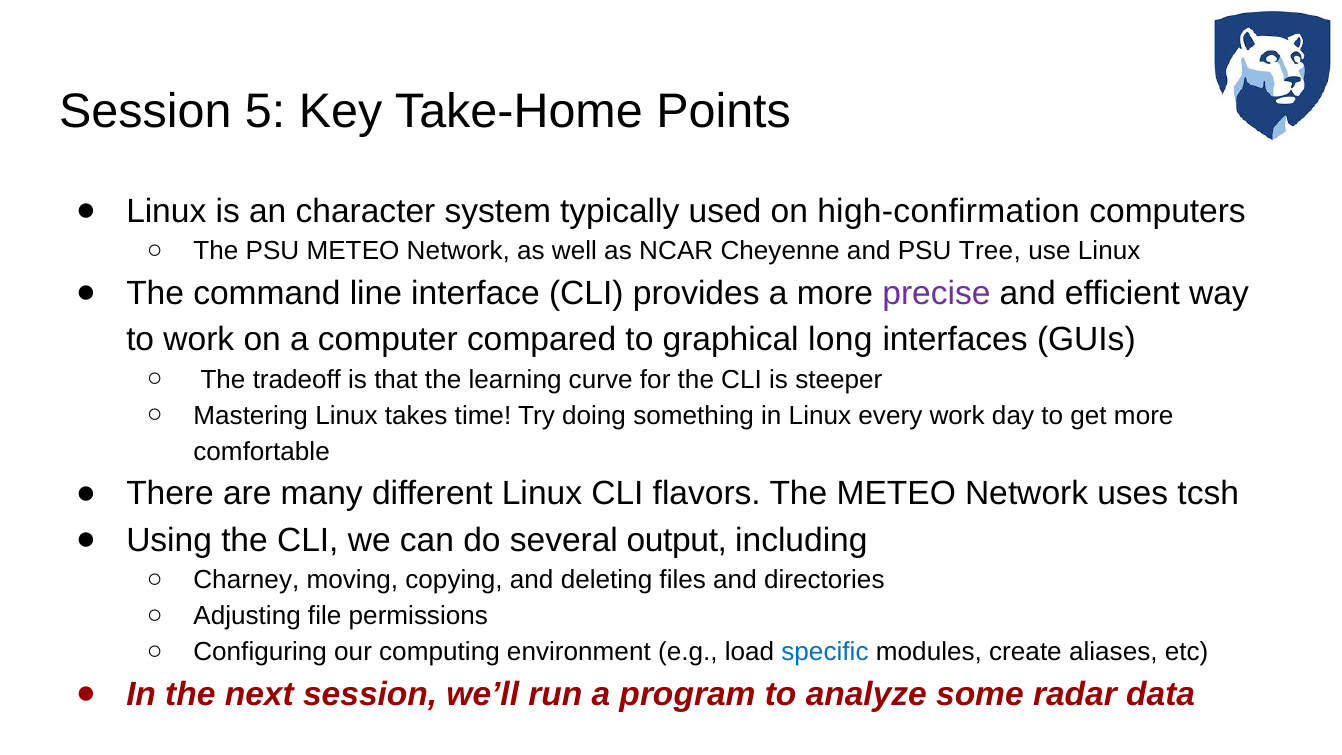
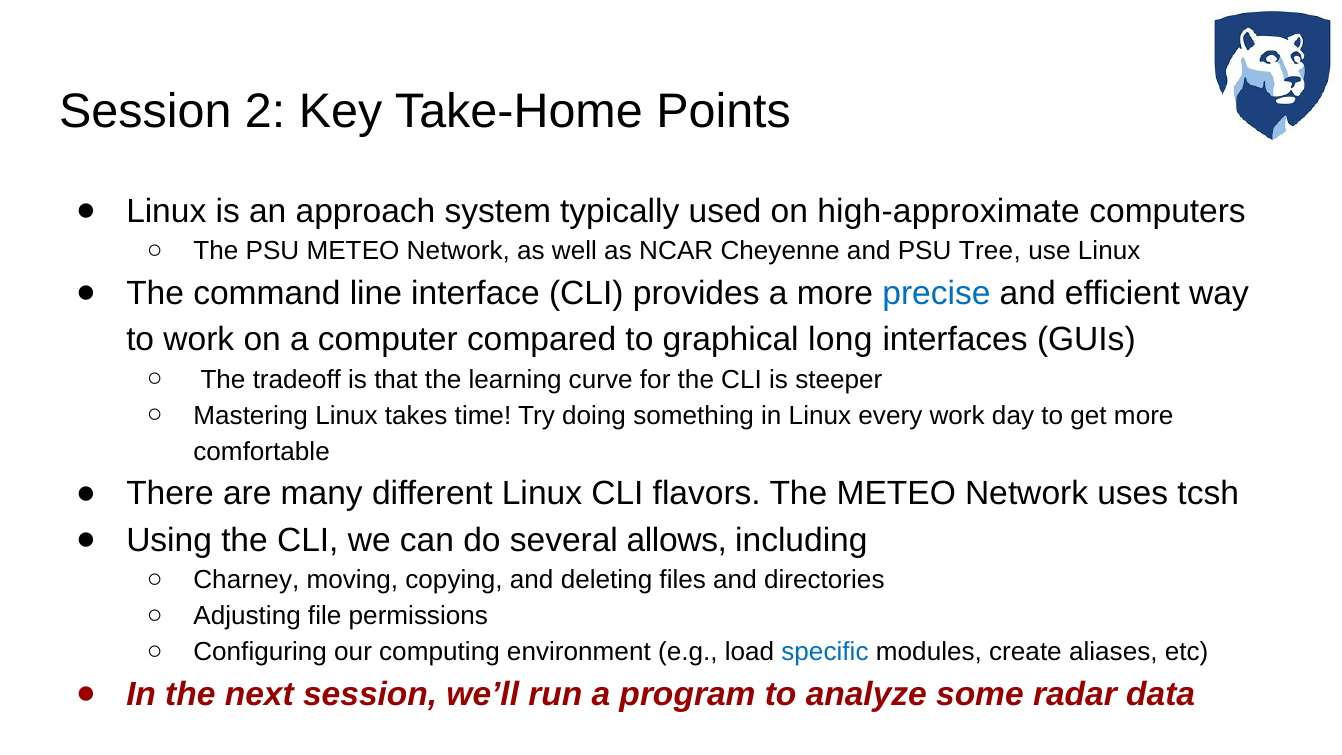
5: 5 -> 2
character: character -> approach
high-confirmation: high-confirmation -> high-approximate
precise colour: purple -> blue
output: output -> allows
